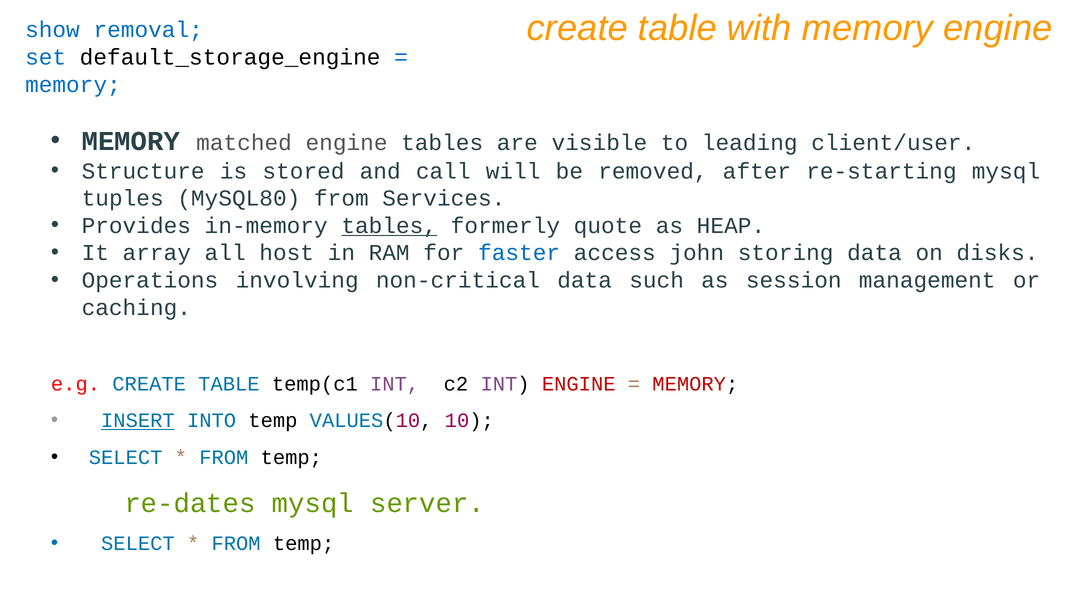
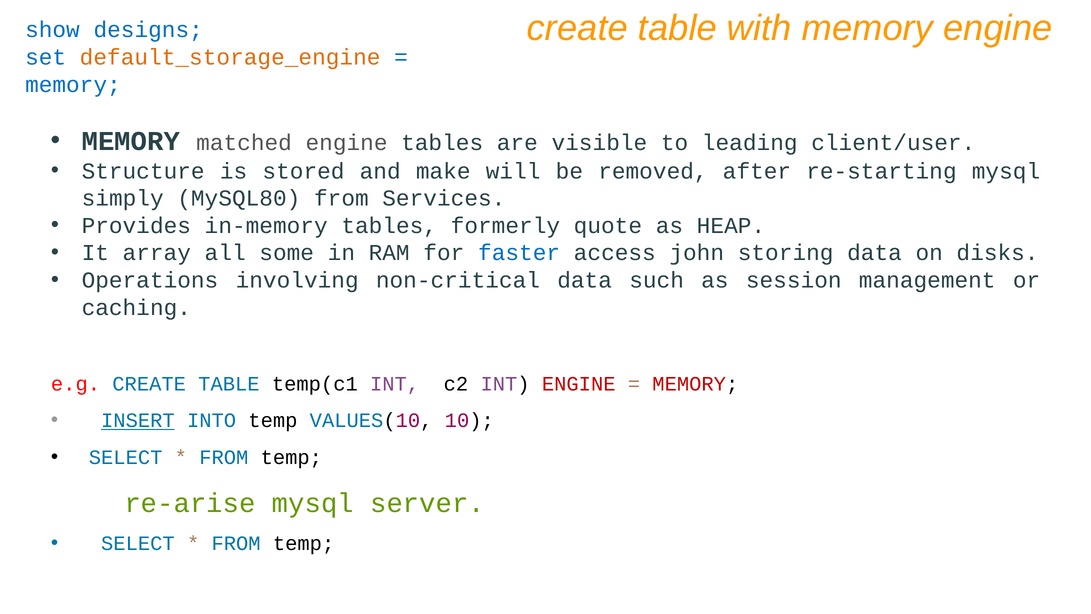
removal: removal -> designs
default_storage_engine colour: black -> orange
call: call -> make
tuples: tuples -> simply
tables at (389, 226) underline: present -> none
host: host -> some
re-dates: re-dates -> re-arise
